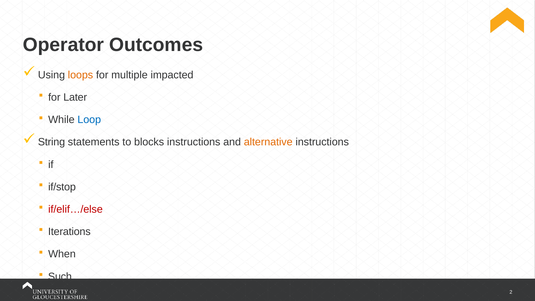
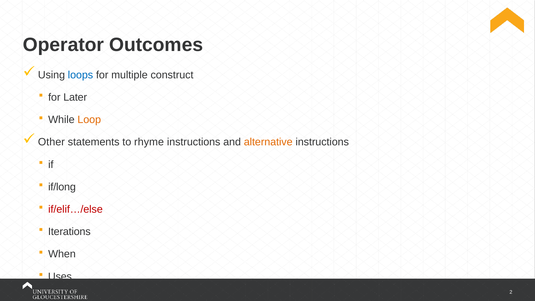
loops colour: orange -> blue
impacted: impacted -> construct
Loop colour: blue -> orange
String: String -> Other
blocks: blocks -> rhyme
if/stop: if/stop -> if/long
Such: Such -> Uses
